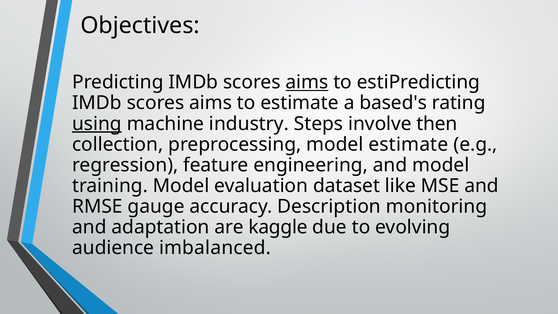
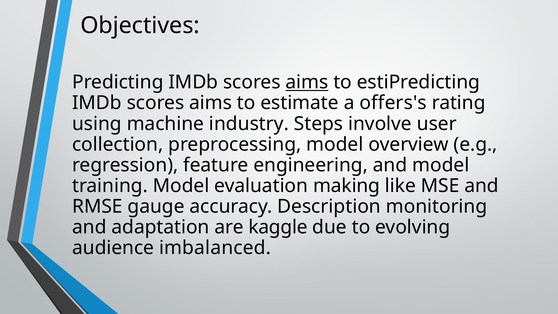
based's: based's -> offers's
using underline: present -> none
then: then -> user
model estimate: estimate -> overview
dataset: dataset -> making
